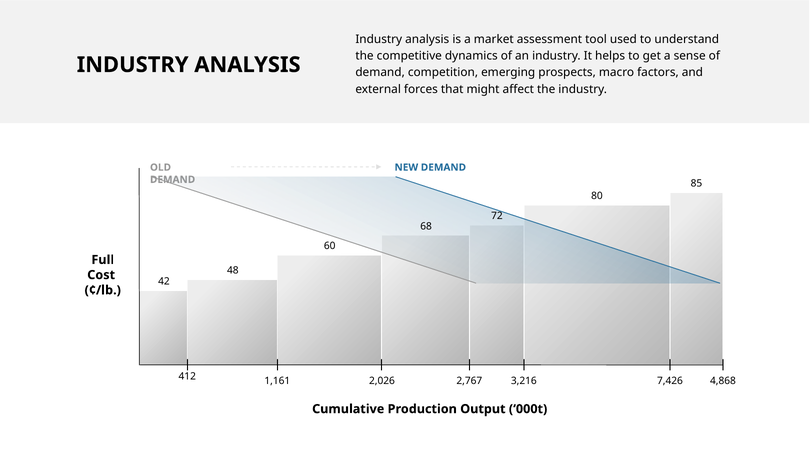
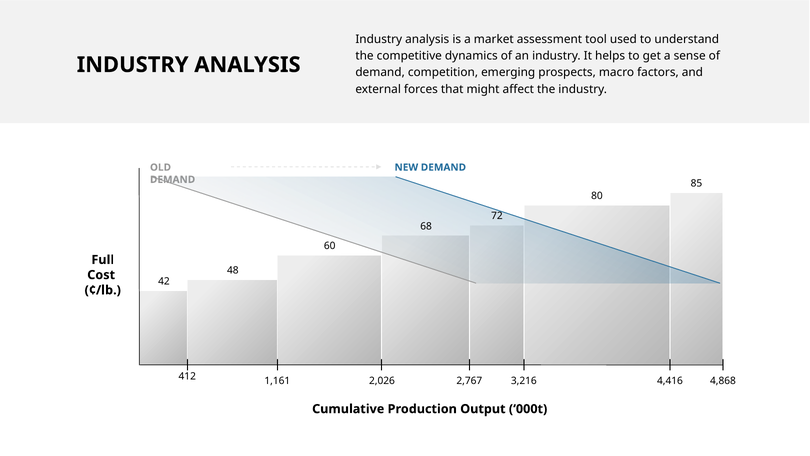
7,426: 7,426 -> 4,416
